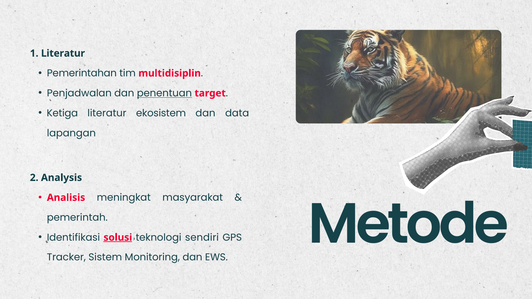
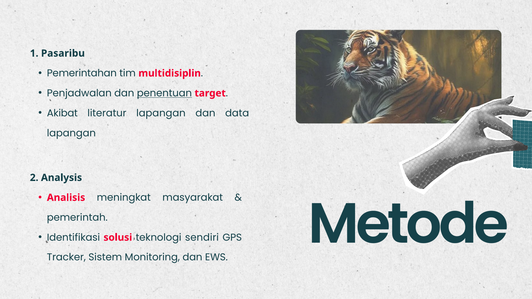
1 Literatur: Literatur -> Pasaribu
Ketiga: Ketiga -> Akibat
literatur ekosistem: ekosistem -> lapangan
solusi underline: present -> none
